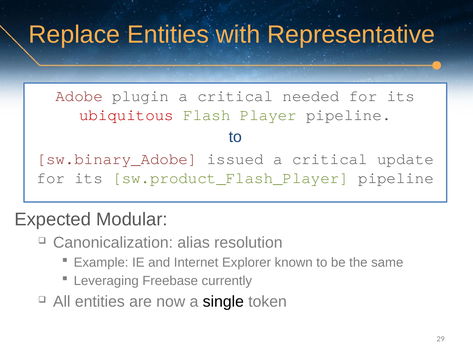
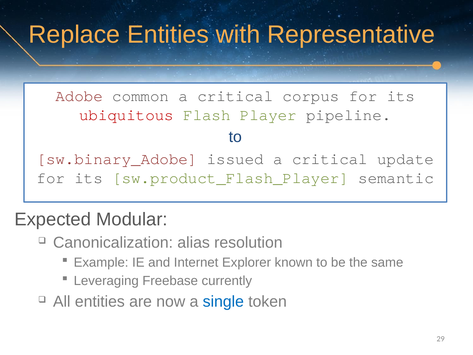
plugin: plugin -> common
needed: needed -> corpus
sw.product_Flash_Player pipeline: pipeline -> semantic
single colour: black -> blue
